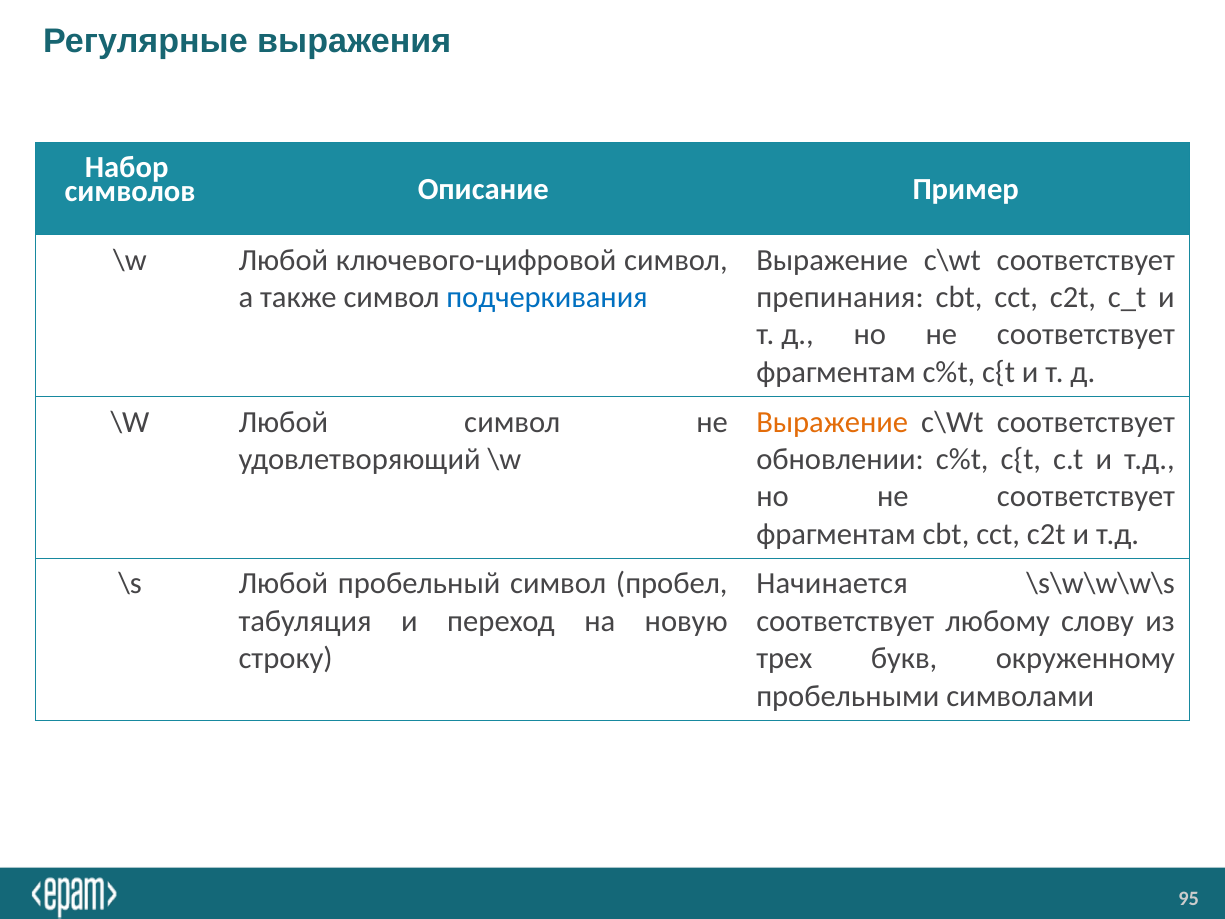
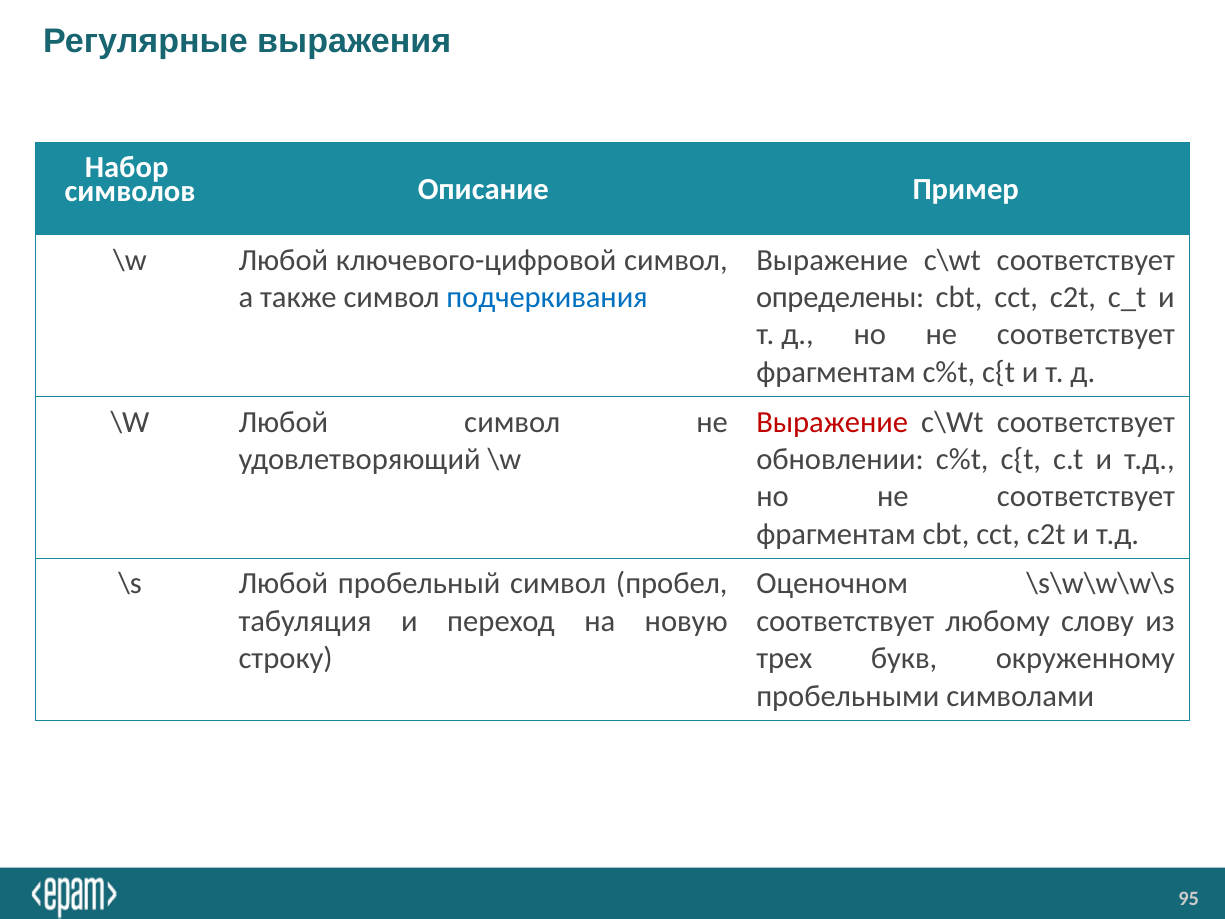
препинания: препинания -> определены
Выражение at (832, 422) colour: orange -> red
Начинается: Начинается -> Оценочном
